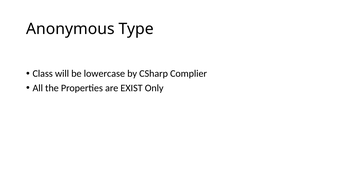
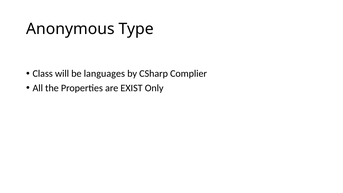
lowercase: lowercase -> languages
